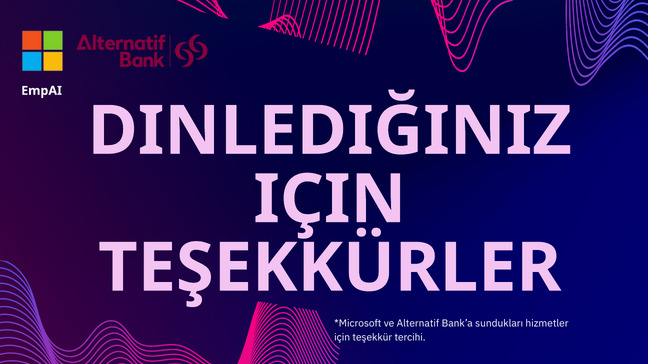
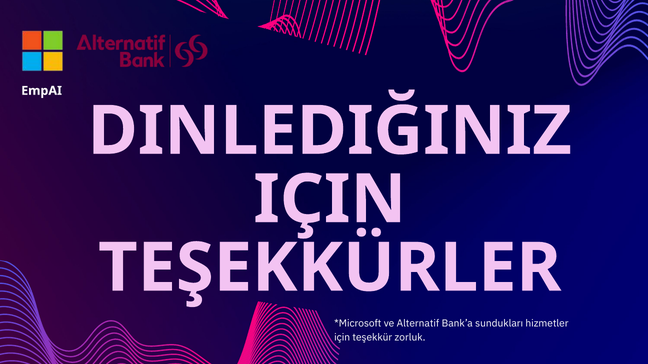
tercihi: tercihi -> zorluk
